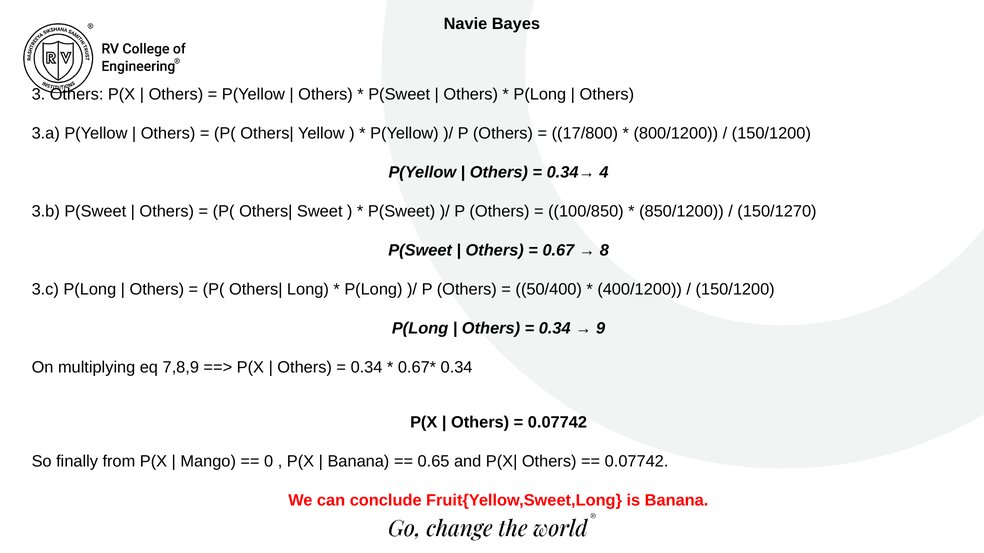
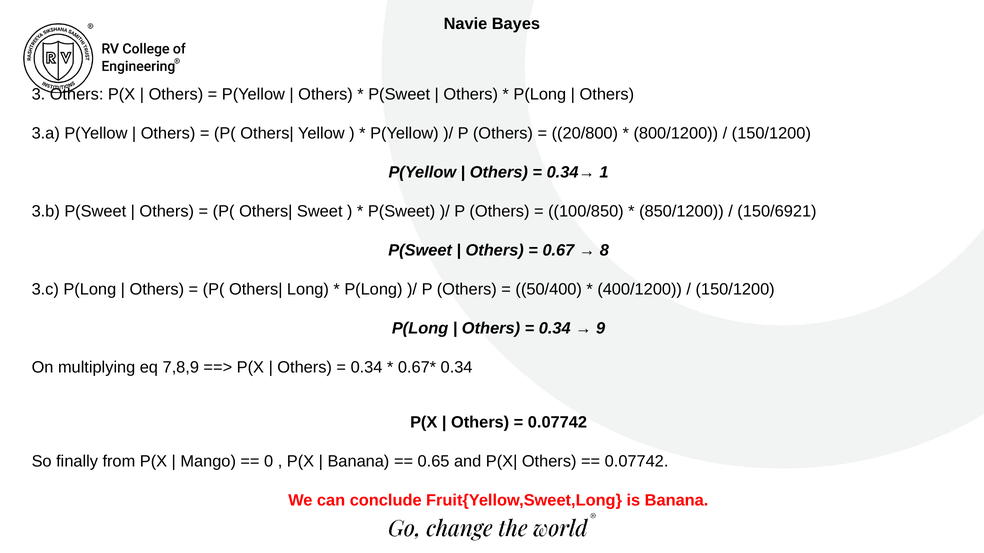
17/800: 17/800 -> 20/800
4: 4 -> 1
150/1270: 150/1270 -> 150/6921
